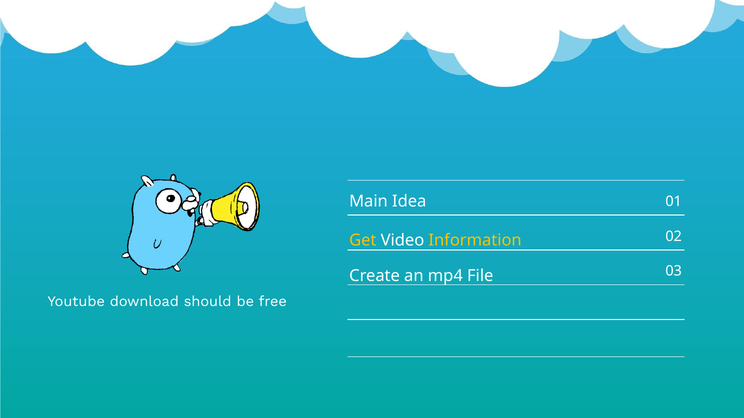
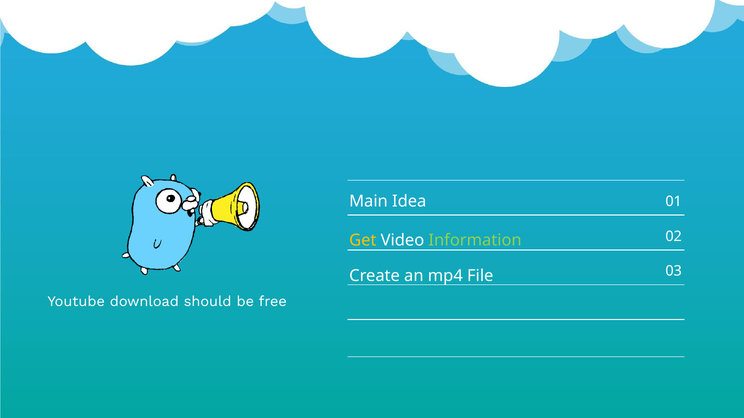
Information colour: yellow -> light green
